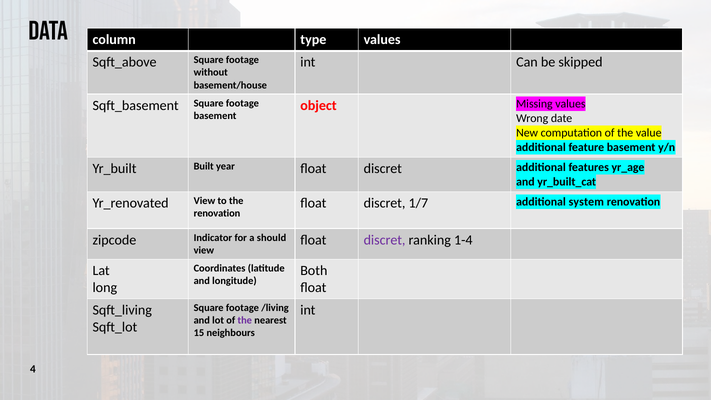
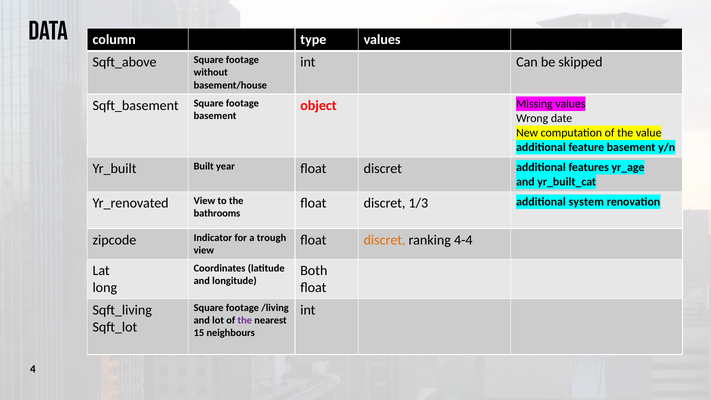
1/7: 1/7 -> 1/3
renovation at (217, 213): renovation -> bathrooms
should: should -> trough
discret at (385, 240) colour: purple -> orange
1-4: 1-4 -> 4-4
